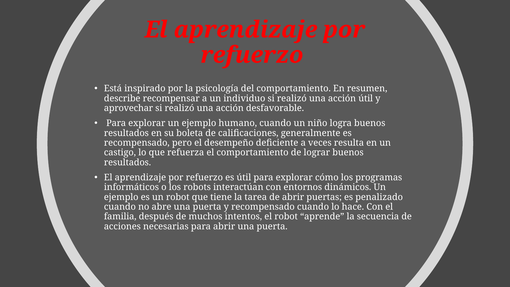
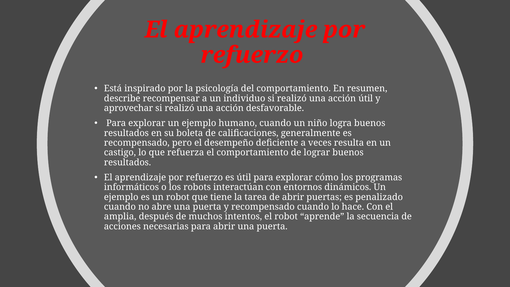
familia: familia -> amplia
